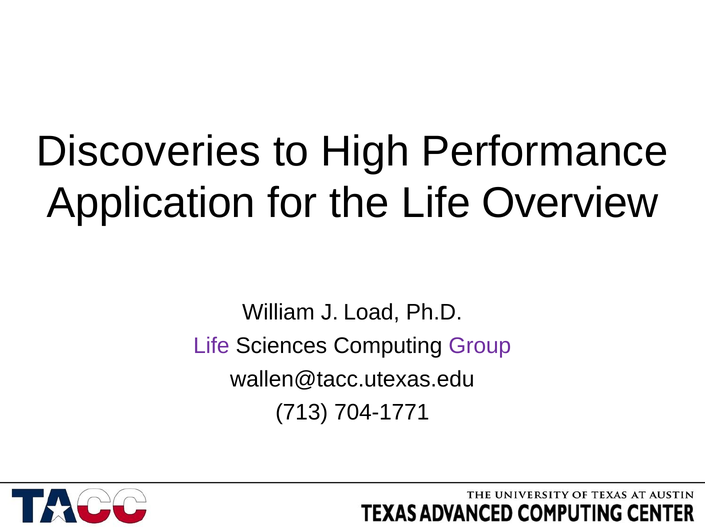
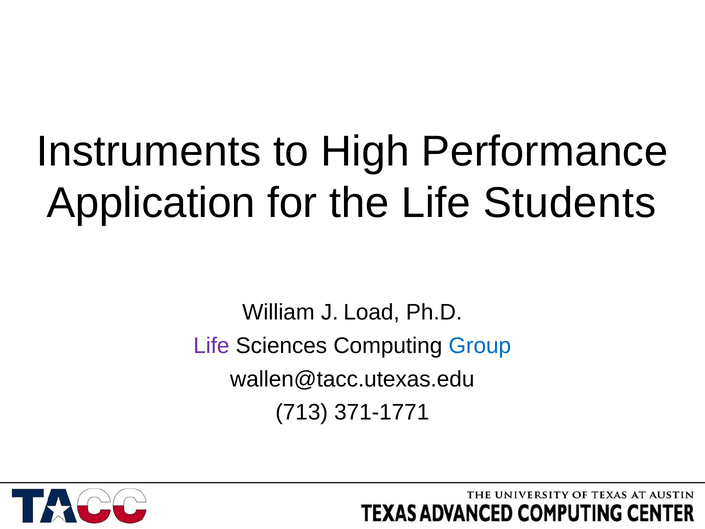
Discoveries: Discoveries -> Instruments
Overview: Overview -> Students
Group colour: purple -> blue
704-1771: 704-1771 -> 371-1771
